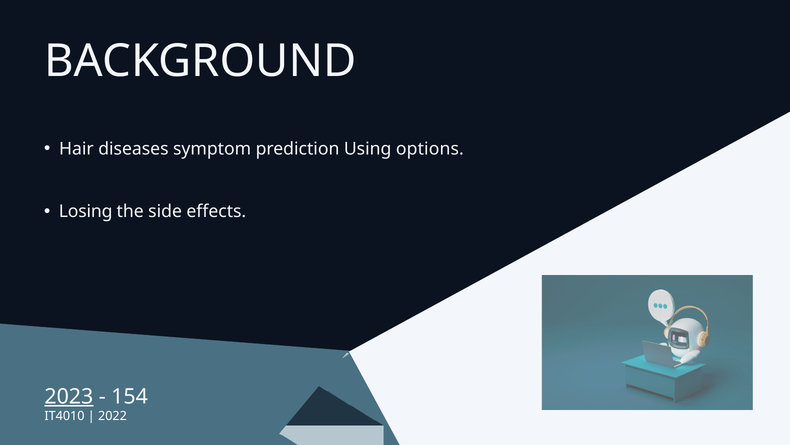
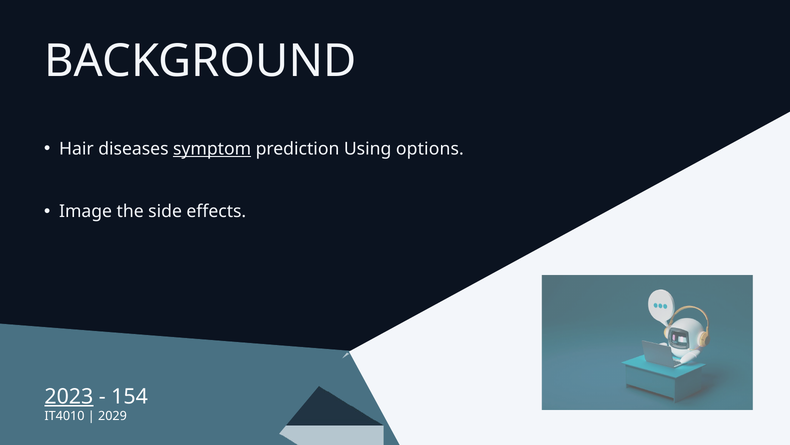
symptom underline: none -> present
Losing: Losing -> Image
2022: 2022 -> 2029
